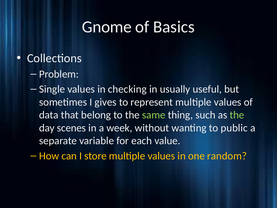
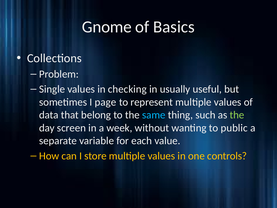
gives: gives -> page
same colour: light green -> light blue
scenes: scenes -> screen
random: random -> controls
